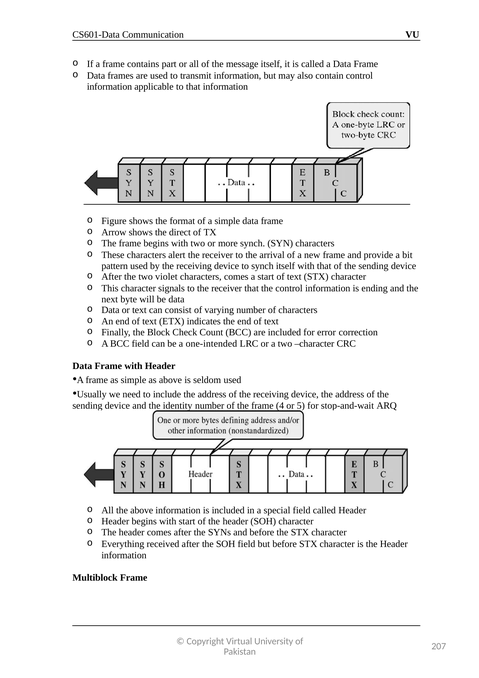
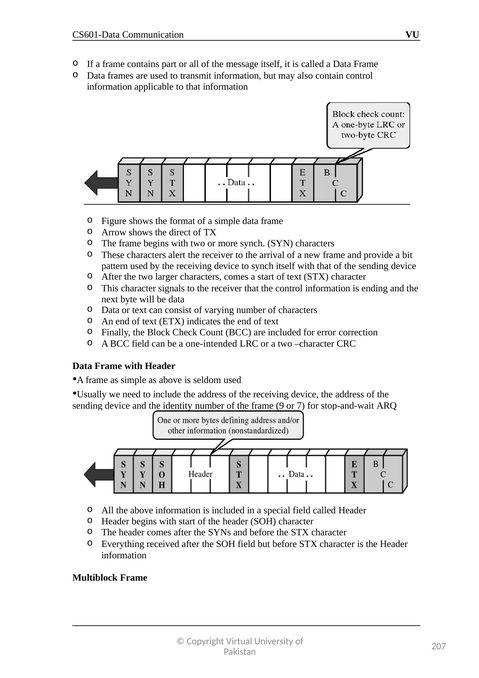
violet: violet -> larger
4: 4 -> 9
5: 5 -> 7
